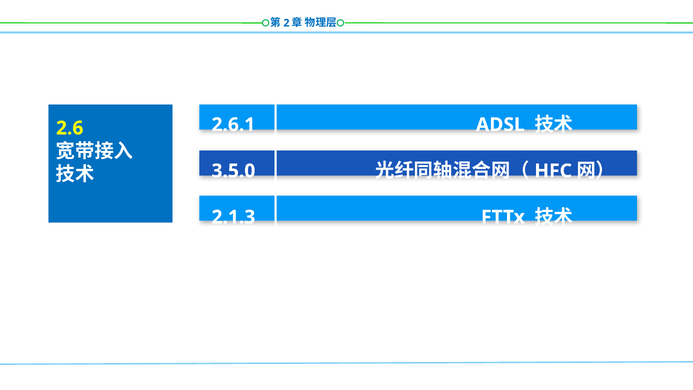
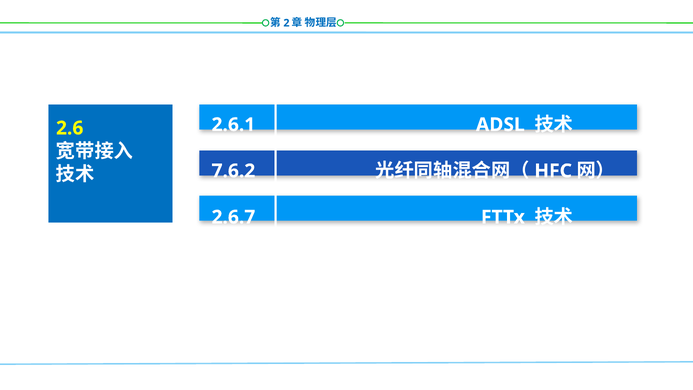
3.5.0: 3.5.0 -> 7.6.2
2.1.3: 2.1.3 -> 2.6.7
